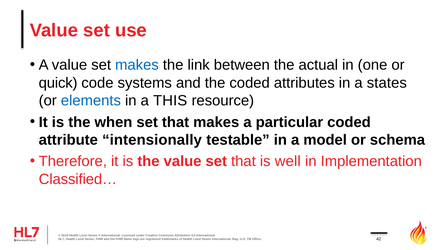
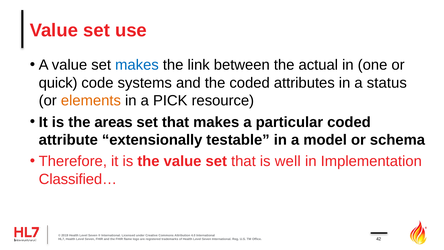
states: states -> status
elements colour: blue -> orange
THIS: THIS -> PICK
when: when -> areas
intensionally: intensionally -> extensionally
